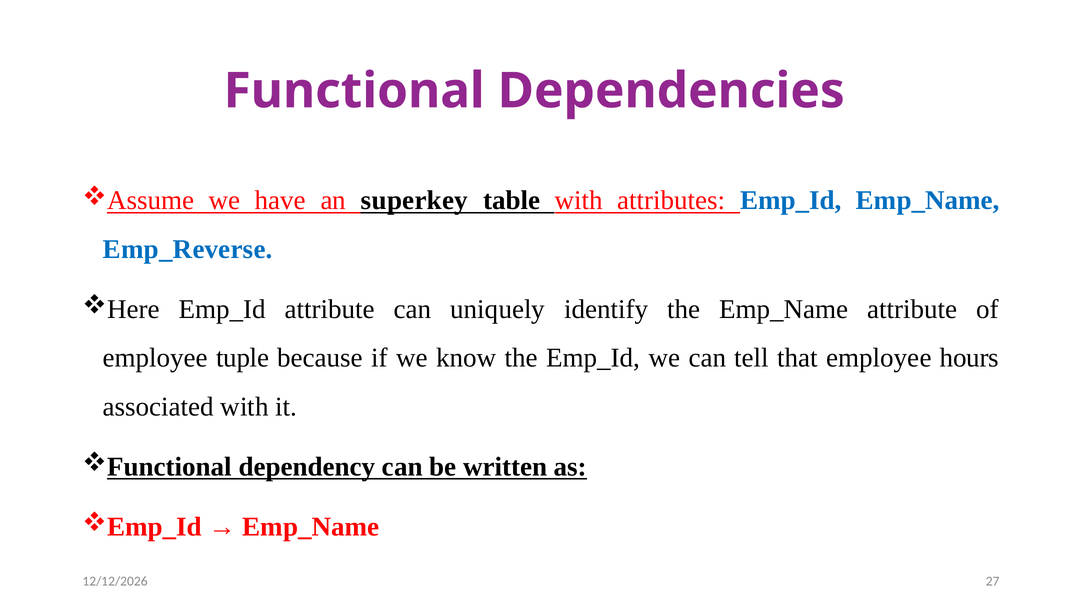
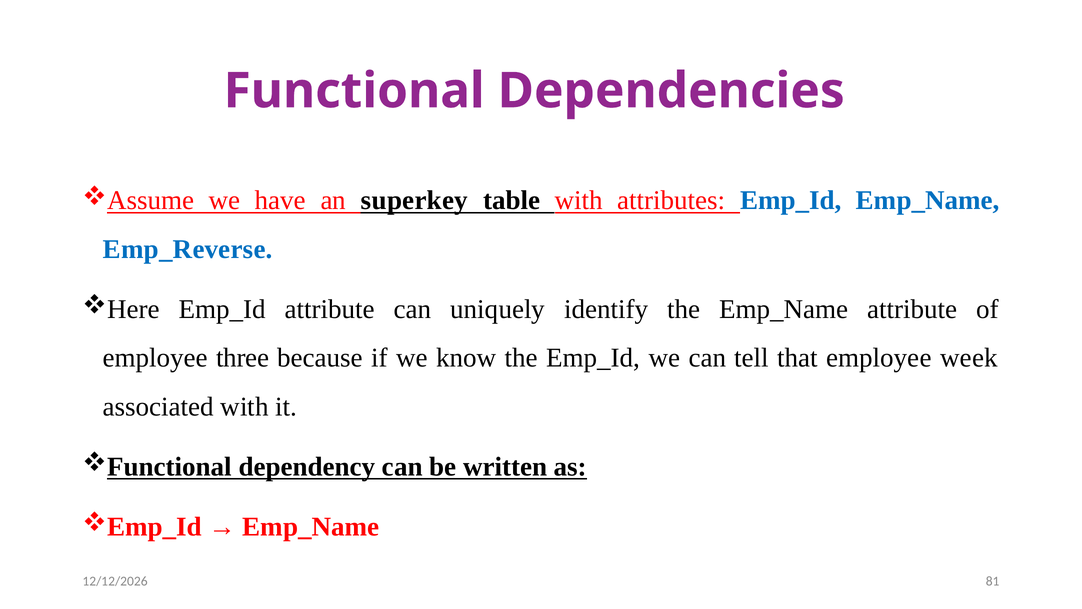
tuple: tuple -> three
hours: hours -> week
27: 27 -> 81
